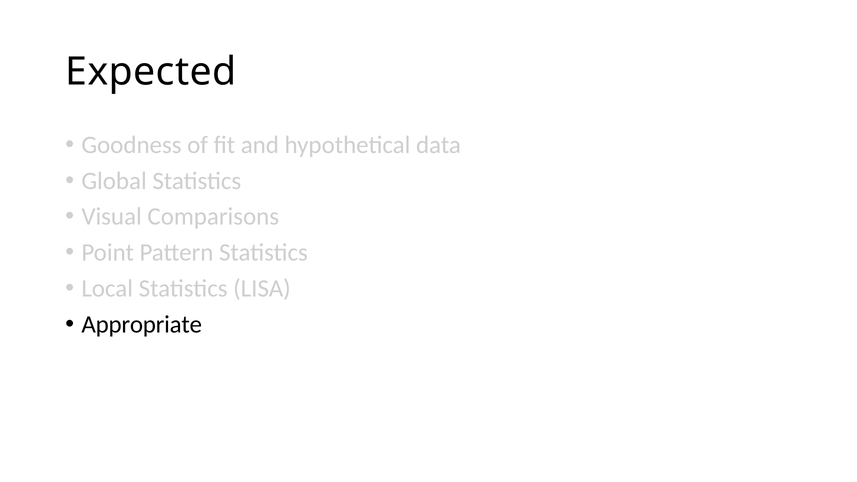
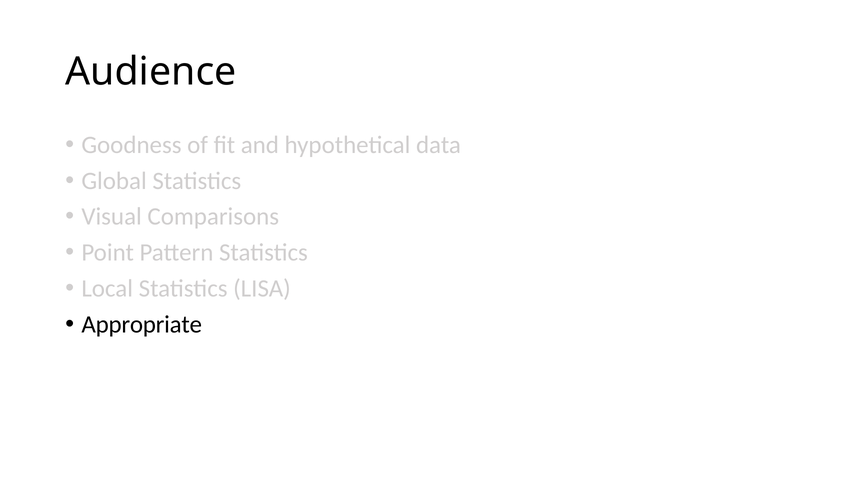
Expected: Expected -> Audience
